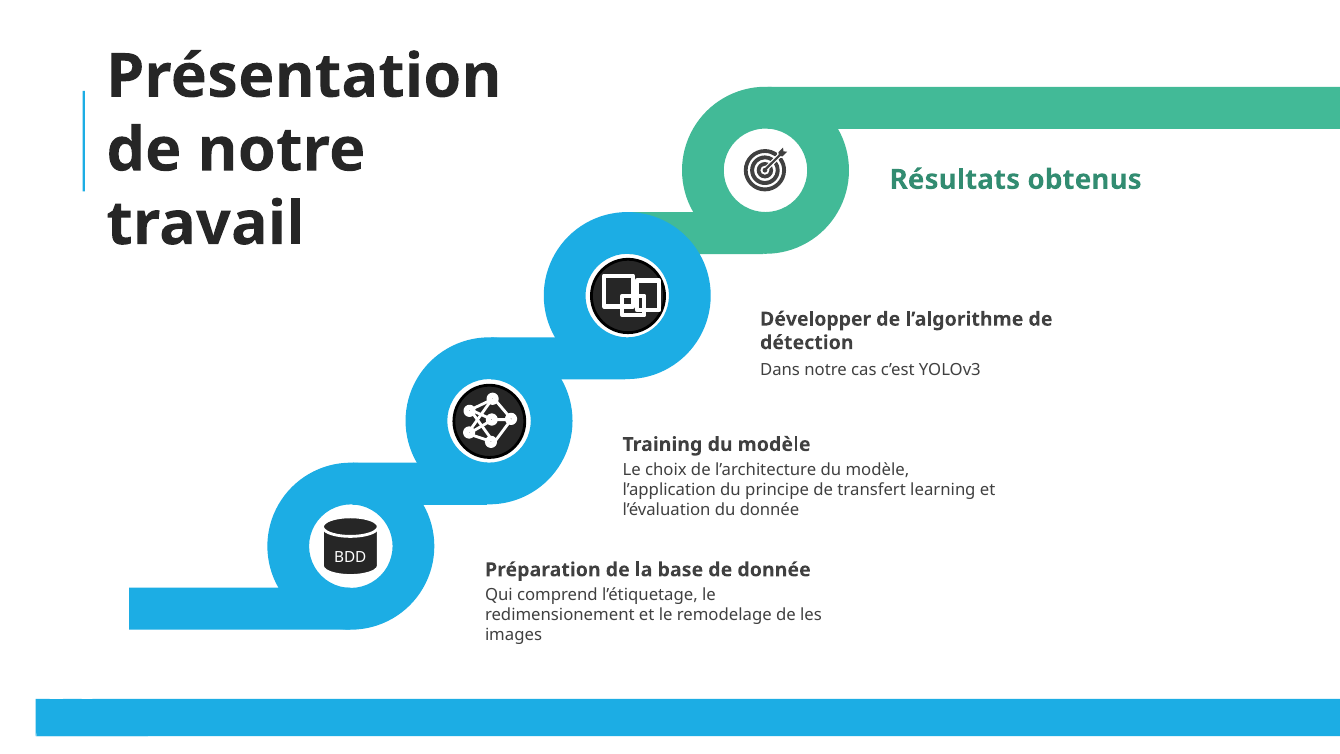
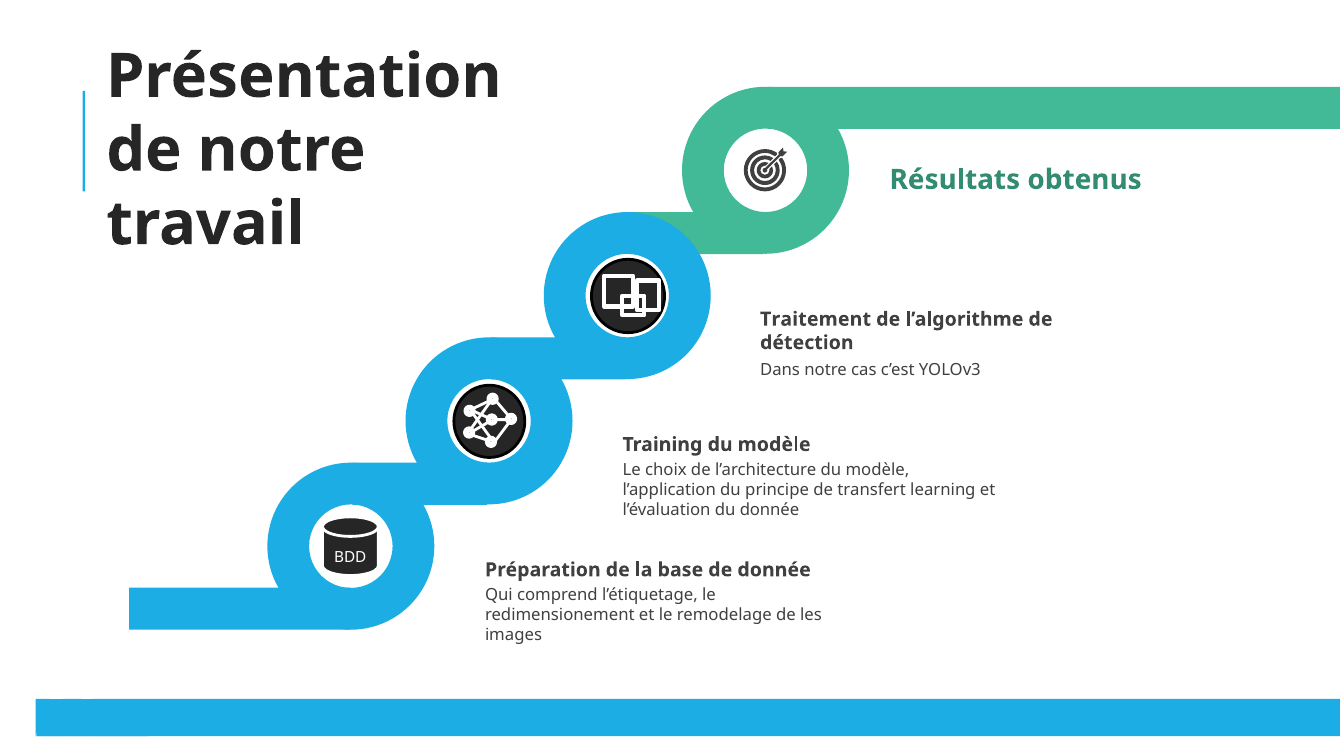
Développer: Développer -> Traitement
